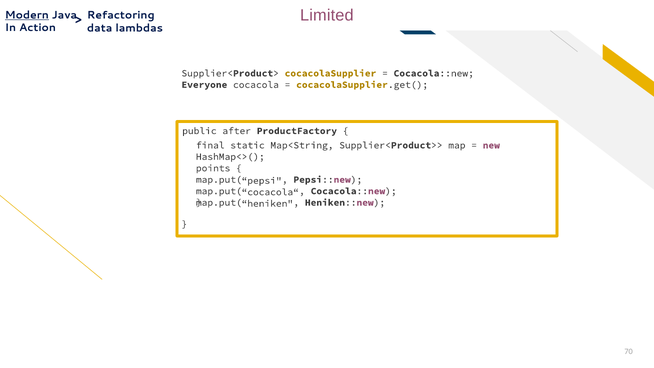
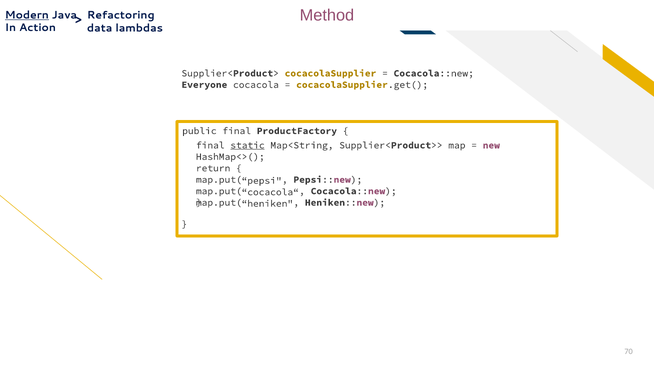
Limited: Limited -> Method
public after: after -> final
static underline: none -> present
points: points -> return
